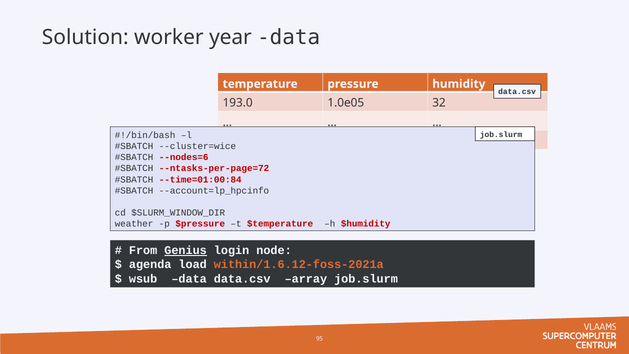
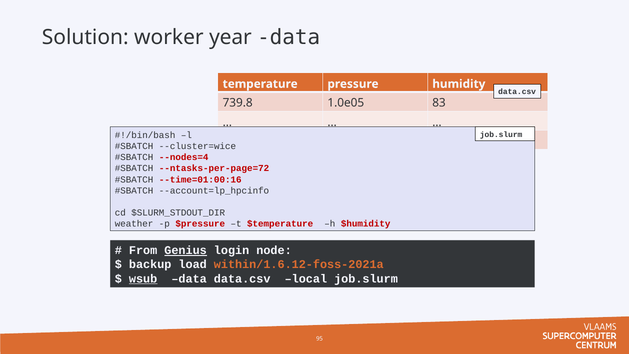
193.0: 193.0 -> 739.8
32: 32 -> 83
--nodes=6: --nodes=6 -> --nodes=4
--time=01:00:84: --time=01:00:84 -> --time=01:00:16
$SLURM_WINDOW_DIR: $SLURM_WINDOW_DIR -> $SLURM_STDOUT_DIR
agenda: agenda -> backup
wsub underline: none -> present
array: array -> local
